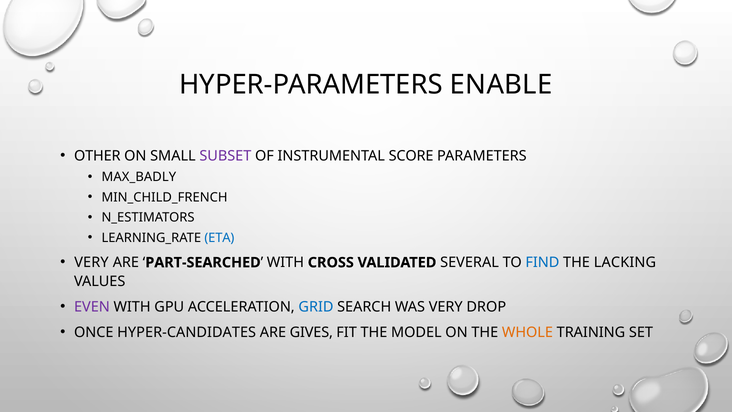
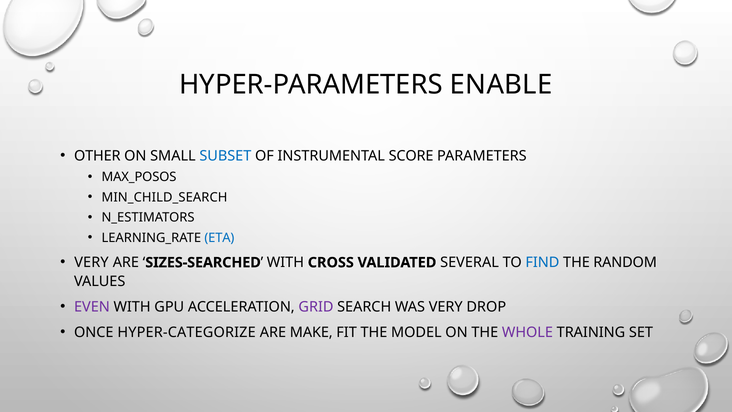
SUBSET colour: purple -> blue
MAX_BADLY: MAX_BADLY -> MAX_POSOS
MIN_CHILD_FRENCH: MIN_CHILD_FRENCH -> MIN_CHILD_SEARCH
PART-SEARCHED: PART-SEARCHED -> SIZES-SEARCHED
LACKING: LACKING -> RANDOM
GRID colour: blue -> purple
HYPER-CANDIDATES: HYPER-CANDIDATES -> HYPER-CATEGORIZE
GIVES: GIVES -> MAKE
WHOLE colour: orange -> purple
